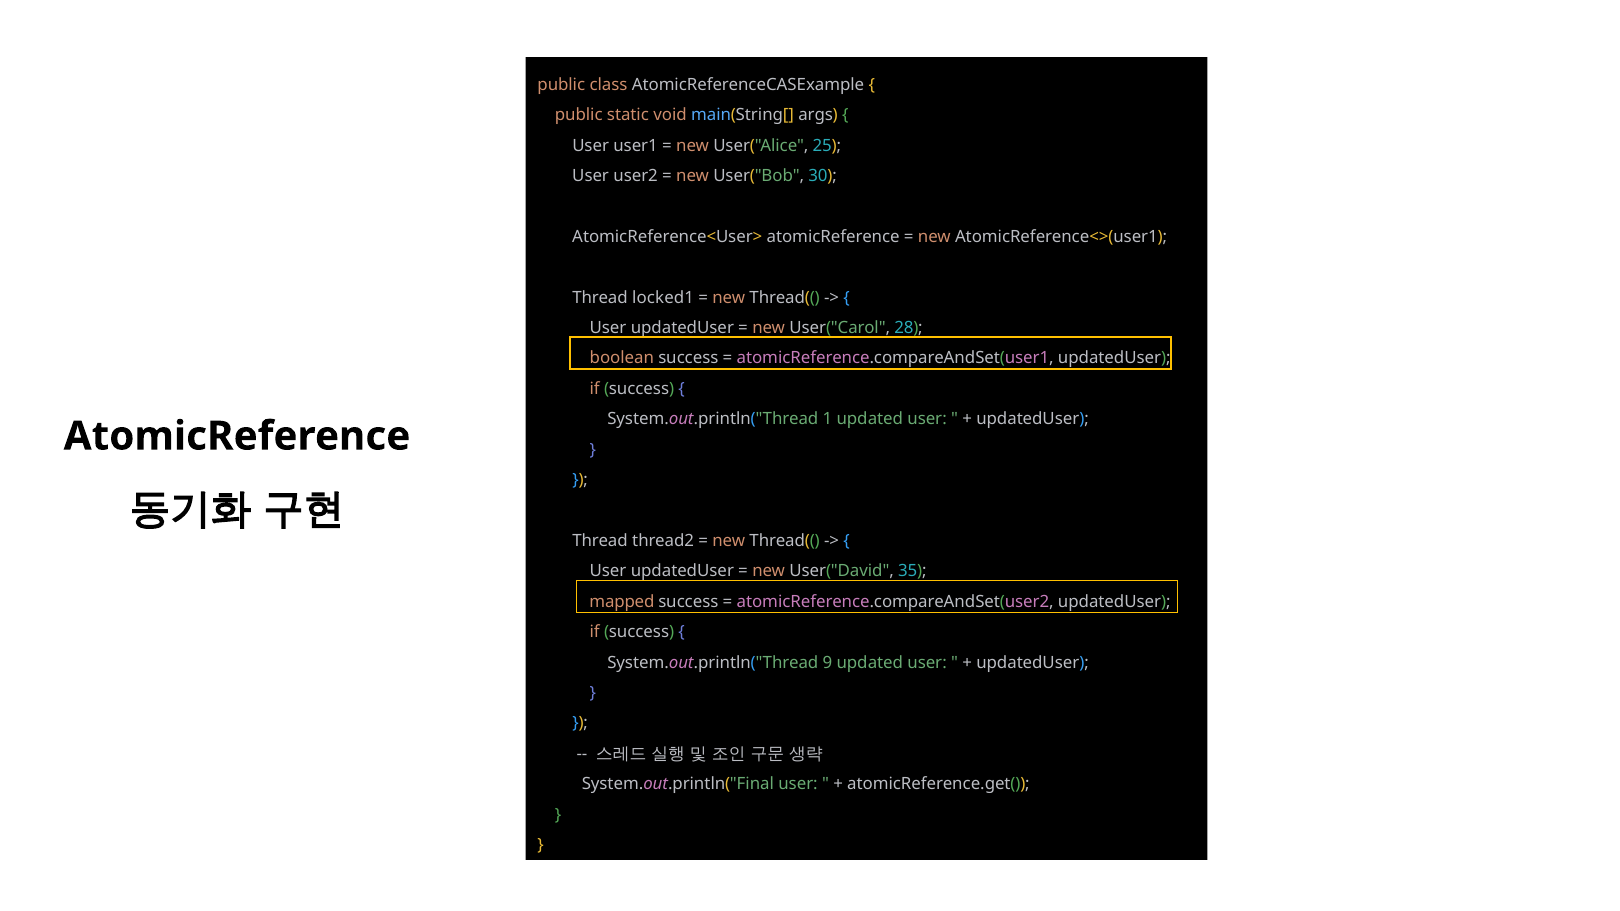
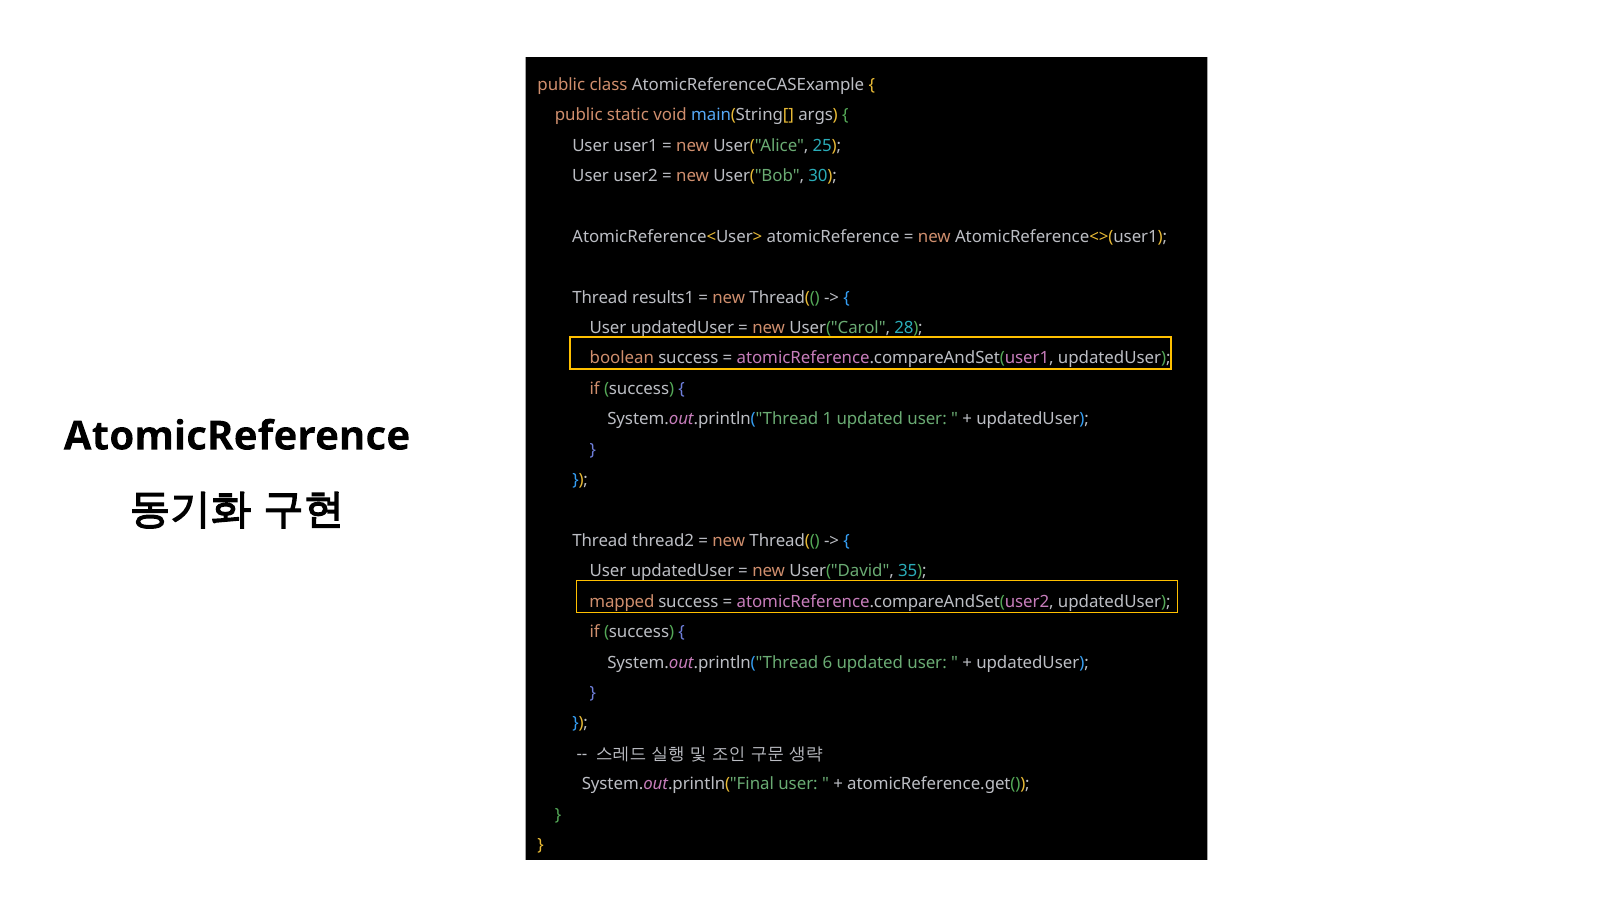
locked1: locked1 -> results1
9: 9 -> 6
